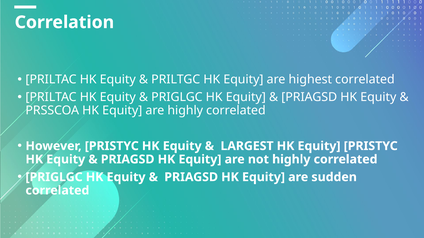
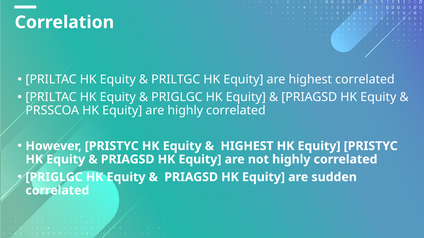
LARGEST at (247, 146): LARGEST -> HIGHEST
